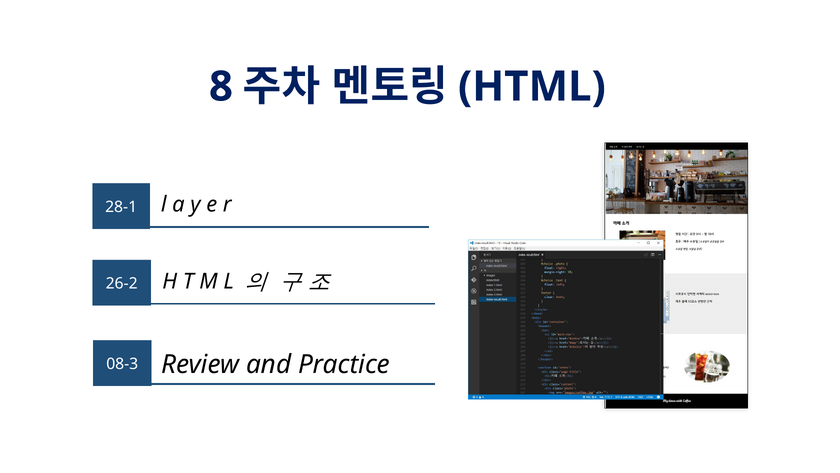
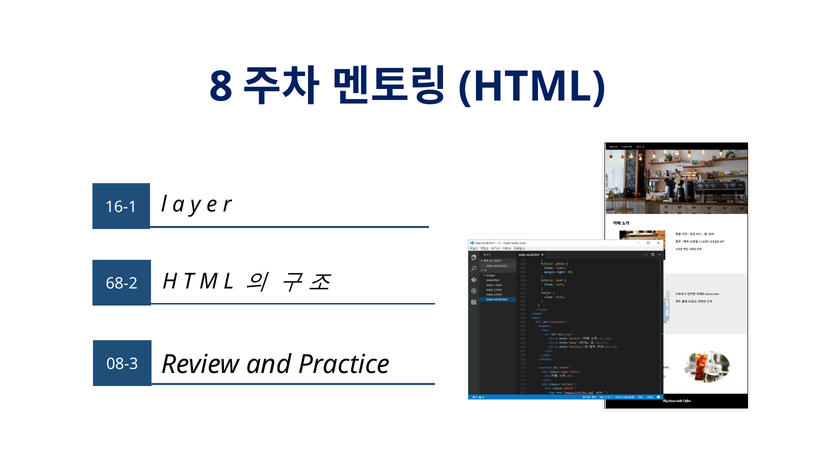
28-1: 28-1 -> 16-1
26-2: 26-2 -> 68-2
